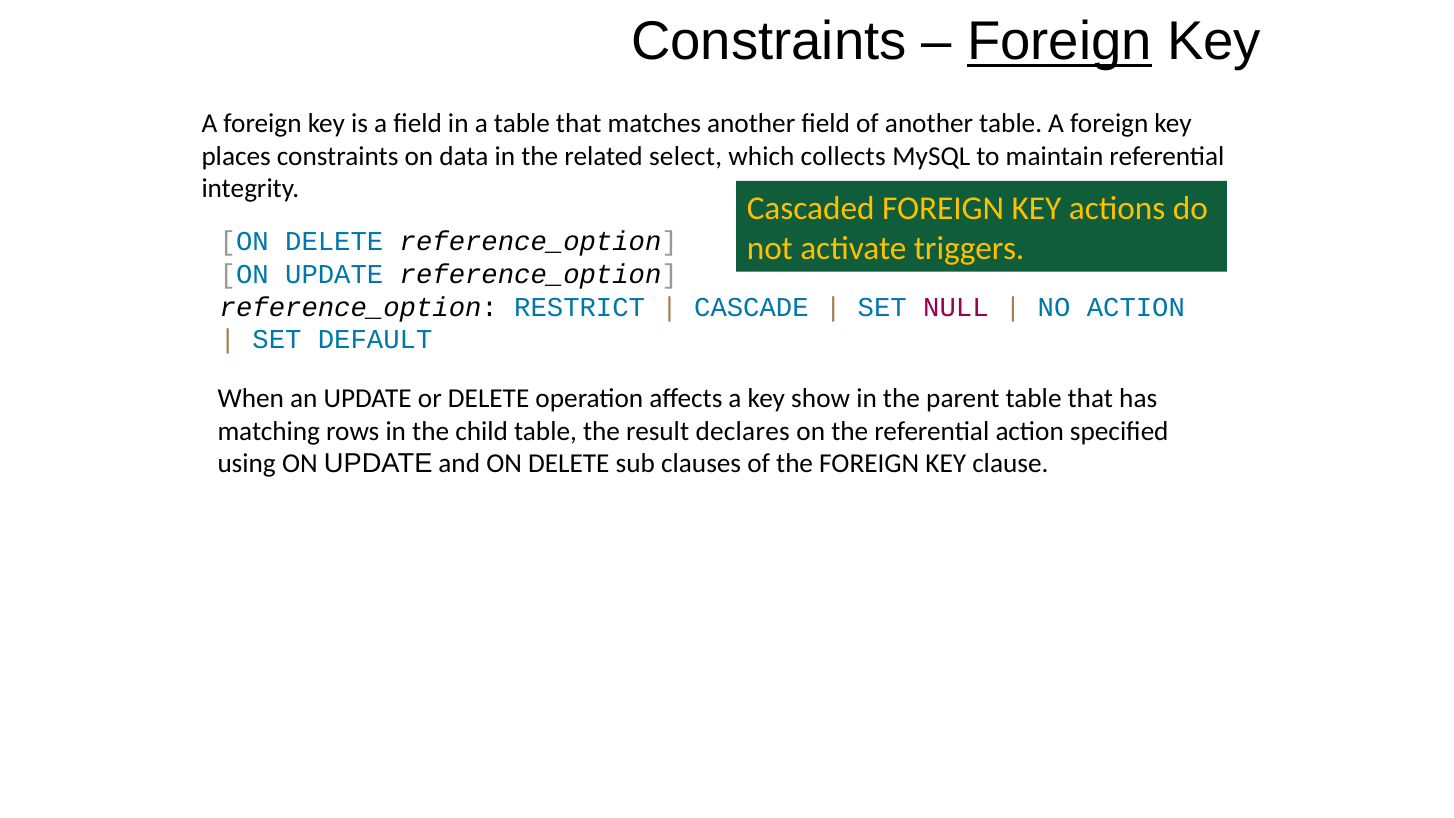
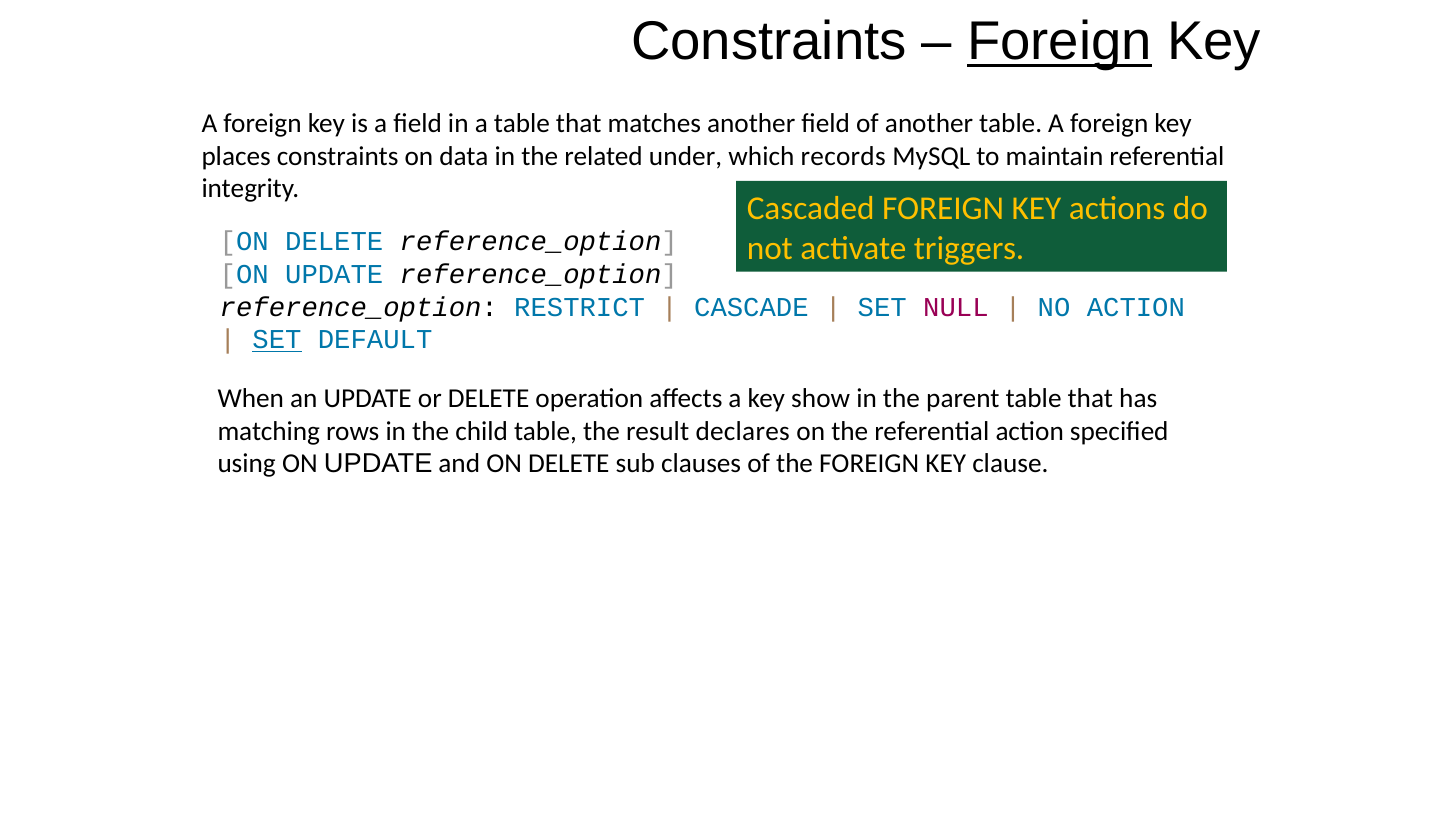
select: select -> under
collects: collects -> records
SET at (277, 340) underline: none -> present
